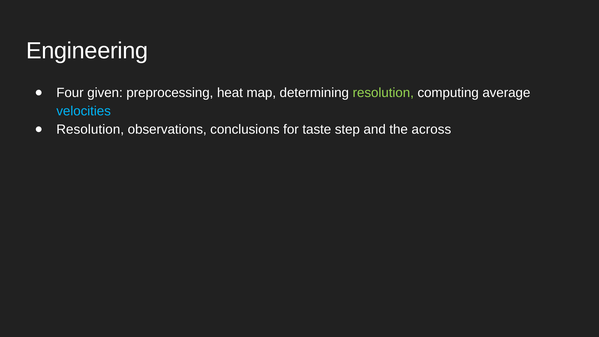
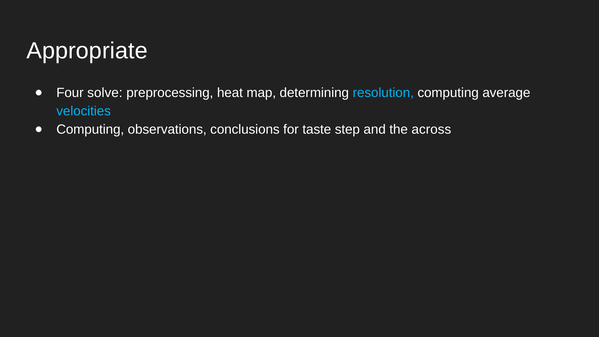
Engineering: Engineering -> Appropriate
given: given -> solve
resolution at (383, 93) colour: light green -> light blue
Resolution at (90, 129): Resolution -> Computing
